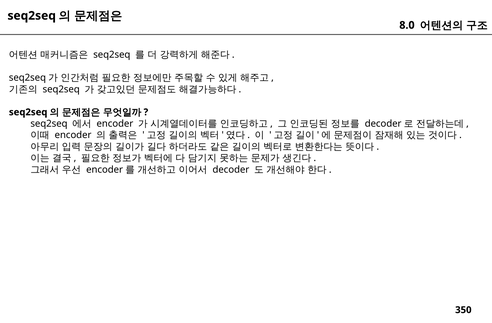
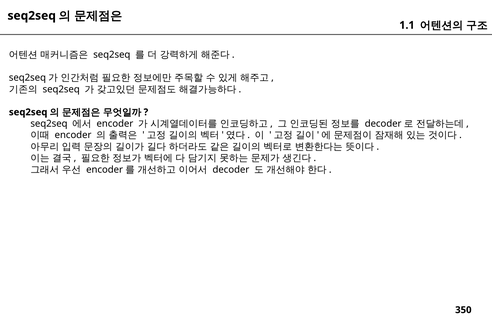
8.0: 8.0 -> 1.1
